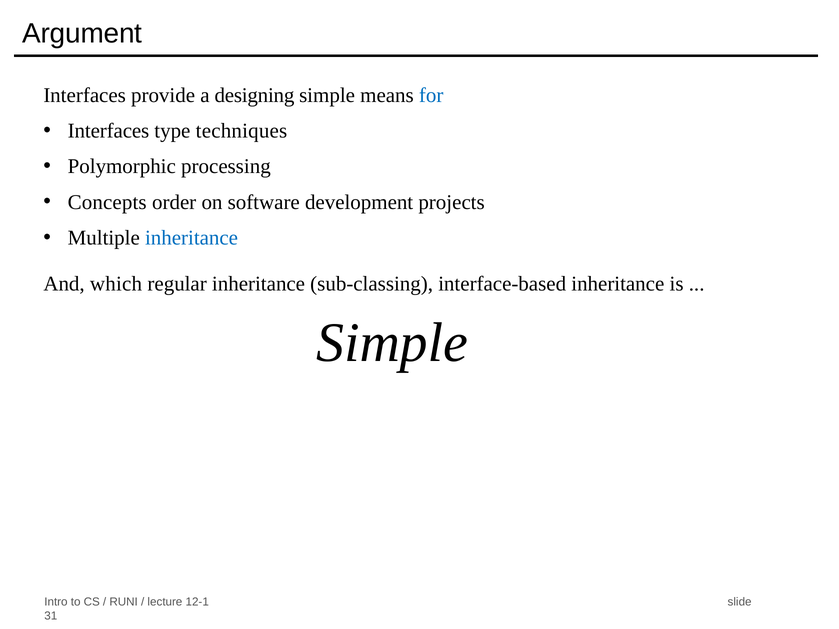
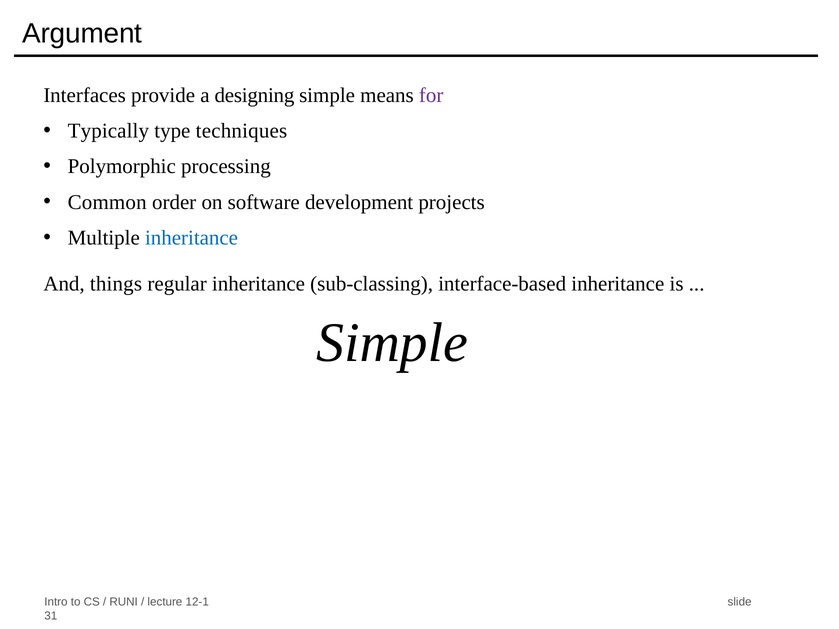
for colour: blue -> purple
Interfaces at (108, 131): Interfaces -> Typically
Concepts: Concepts -> Common
which: which -> things
